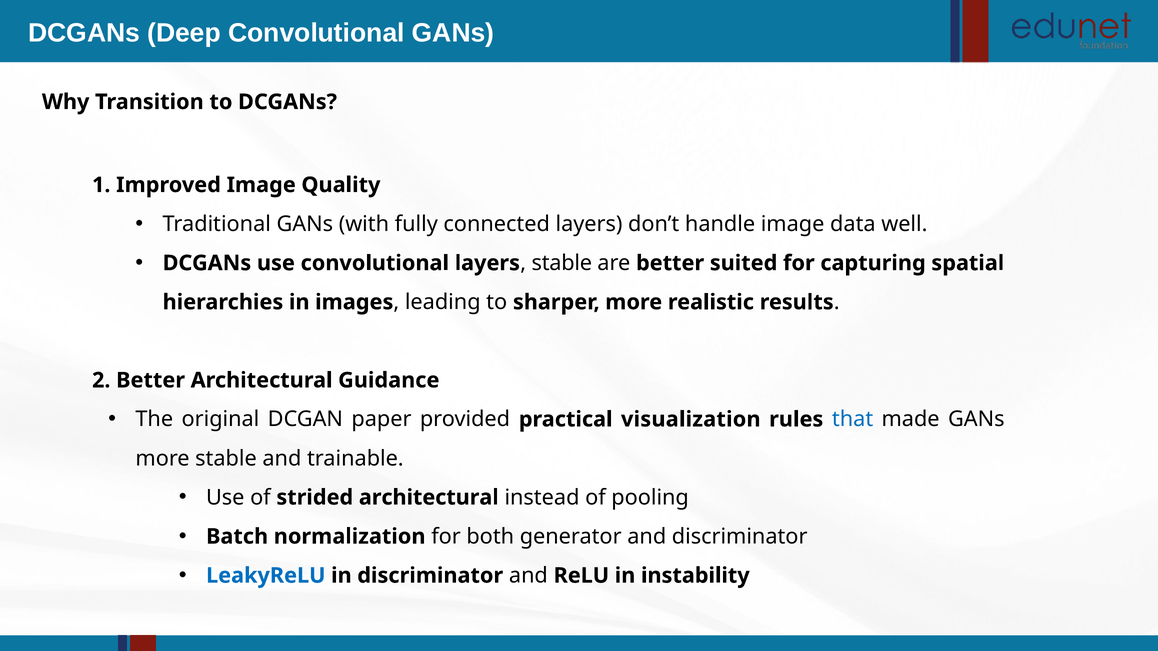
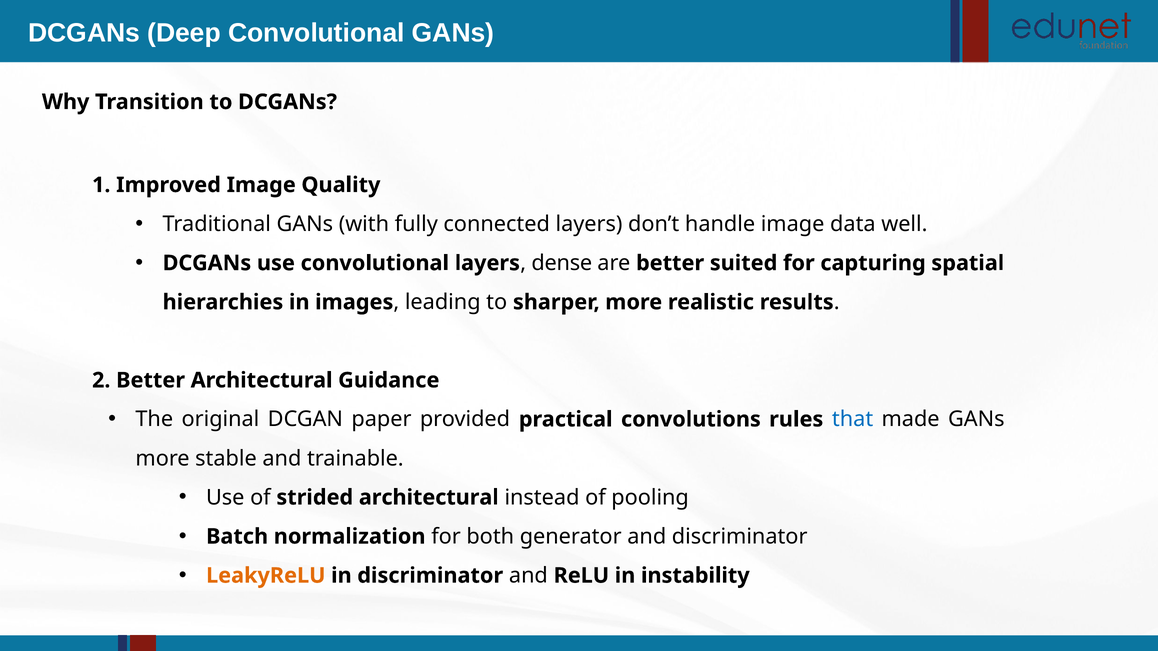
stable at (562, 263): stable -> dense
visualization: visualization -> convolutions
LeakyReLU colour: blue -> orange
